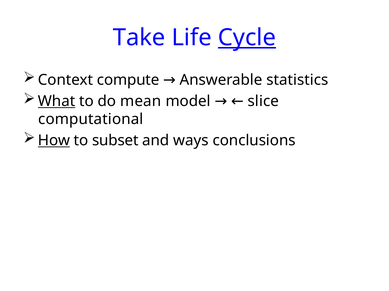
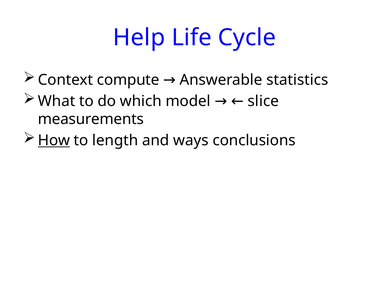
Take: Take -> Help
Cycle underline: present -> none
What underline: present -> none
mean: mean -> which
computational: computational -> measurements
subset: subset -> length
